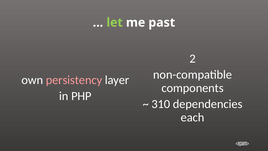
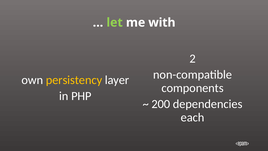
past: past -> with
persistency colour: pink -> yellow
310: 310 -> 200
